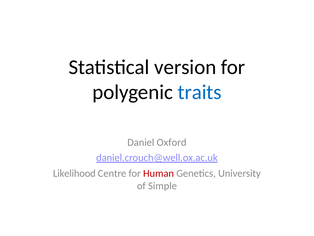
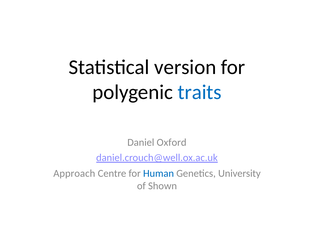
Likelihood: Likelihood -> Approach
Human colour: red -> blue
Simple: Simple -> Shown
